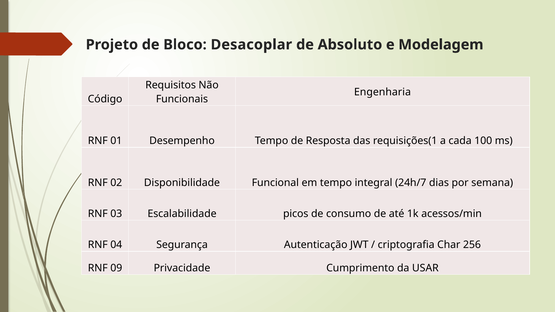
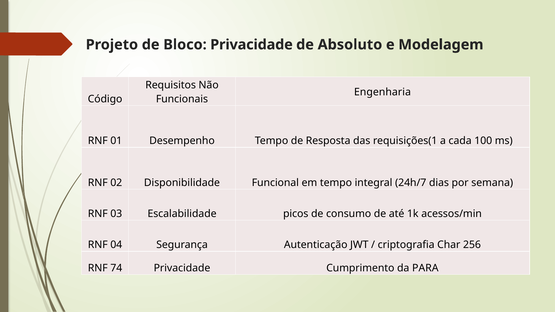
Bloco Desacoplar: Desacoplar -> Privacidade
09: 09 -> 74
USAR: USAR -> PARA
